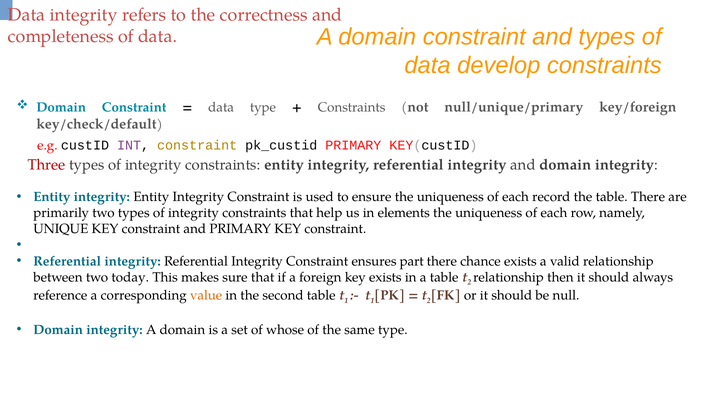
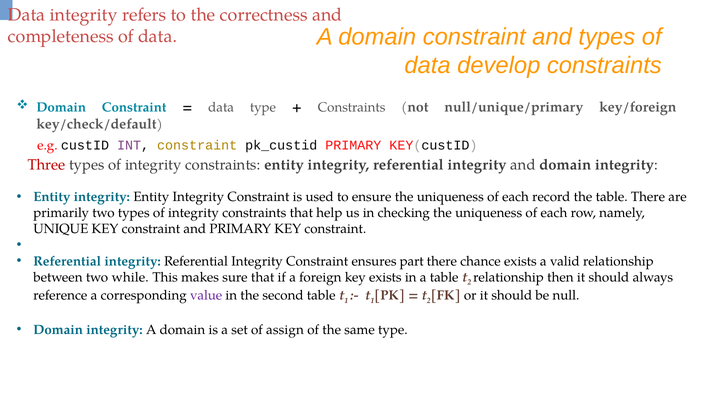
elements: elements -> checking
today: today -> while
value colour: orange -> purple
whose: whose -> assign
